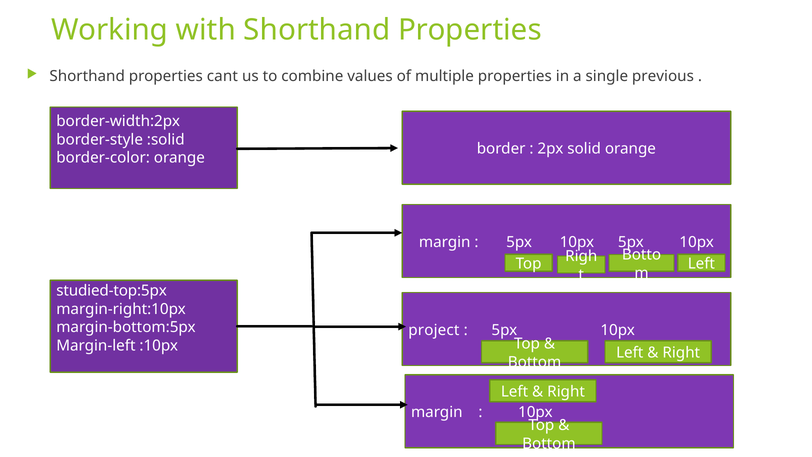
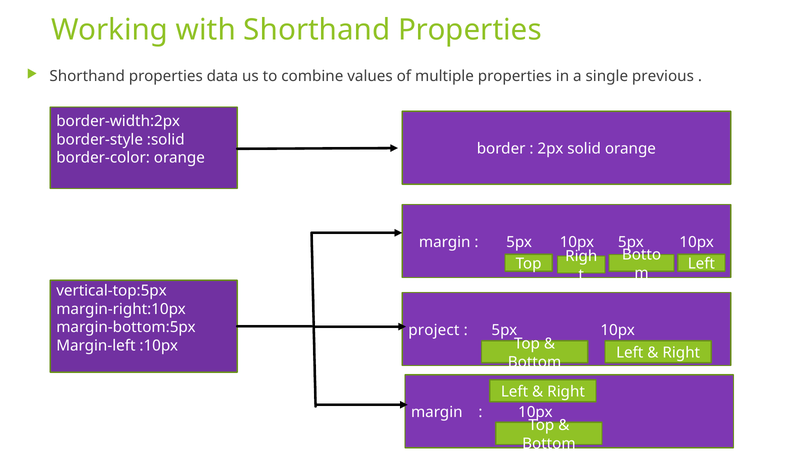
cant: cant -> data
studied-top:5px: studied-top:5px -> vertical-top:5px
